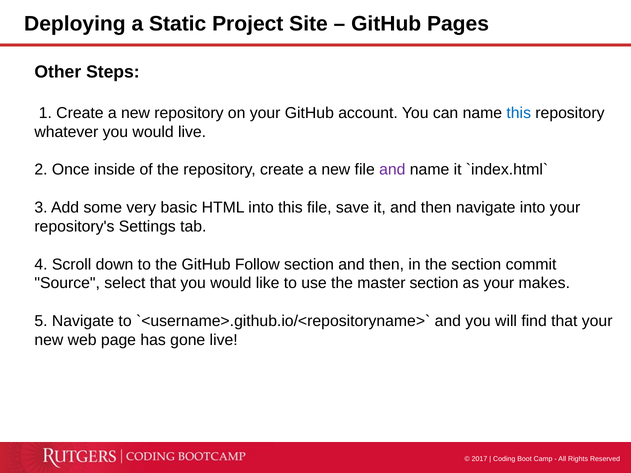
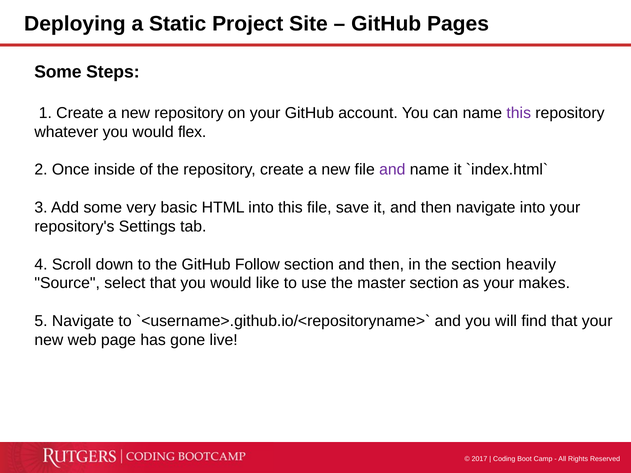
Other at (58, 72): Other -> Some
this at (519, 113) colour: blue -> purple
would live: live -> flex
commit: commit -> heavily
